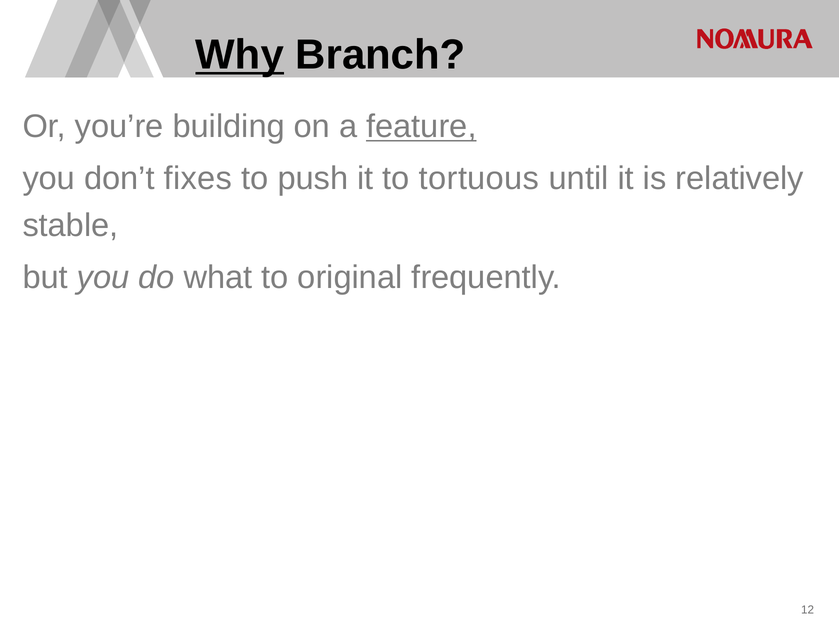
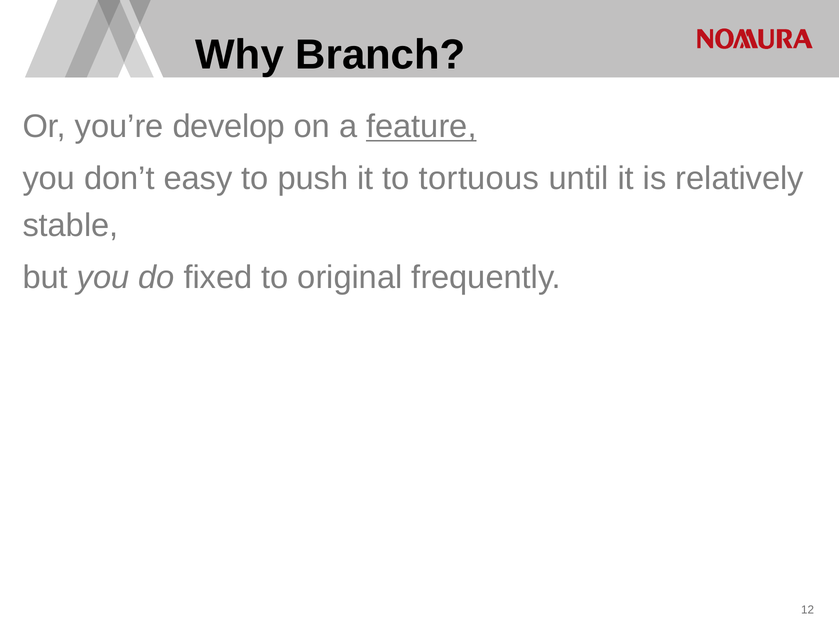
Why underline: present -> none
building: building -> develop
fixes: fixes -> easy
what: what -> fixed
